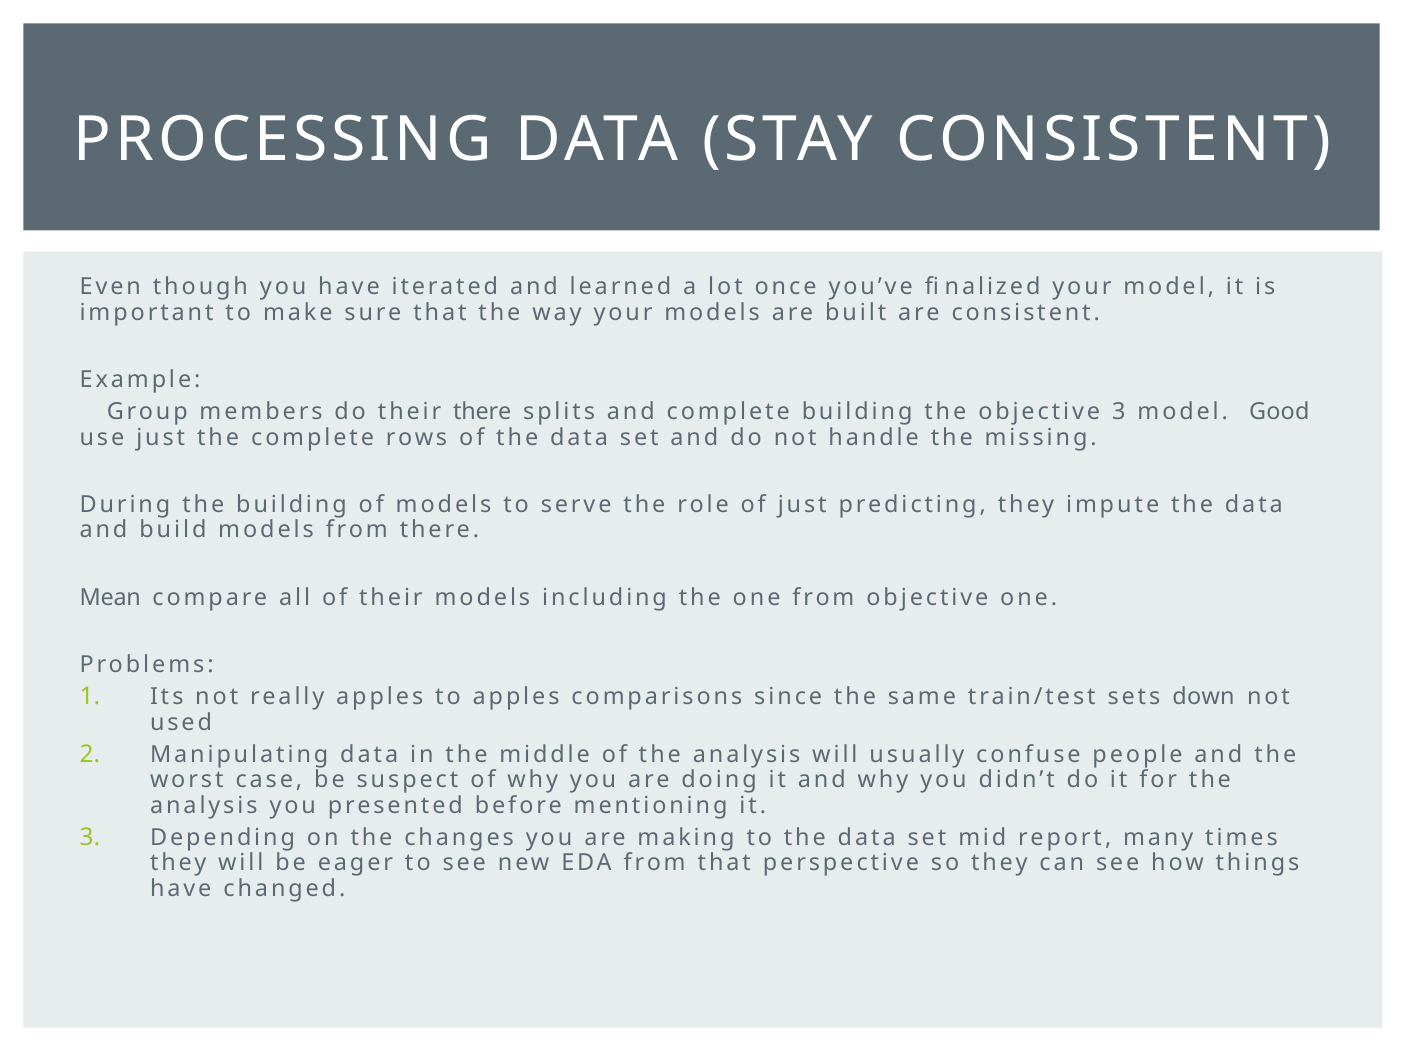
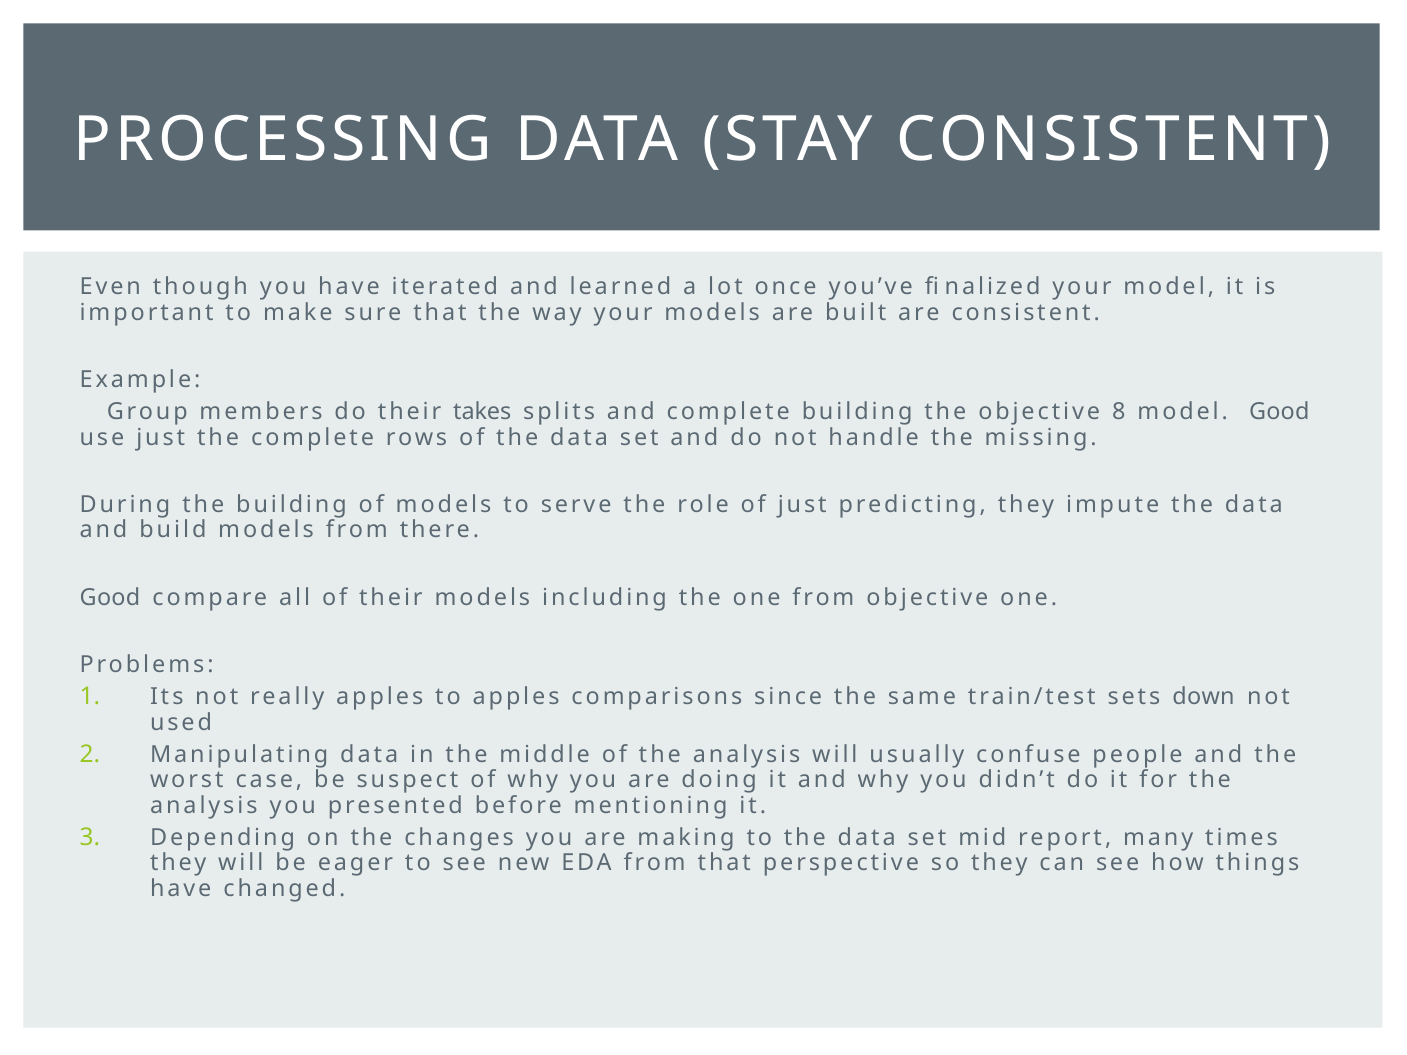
their there: there -> takes
objective 3: 3 -> 8
Mean at (110, 598): Mean -> Good
